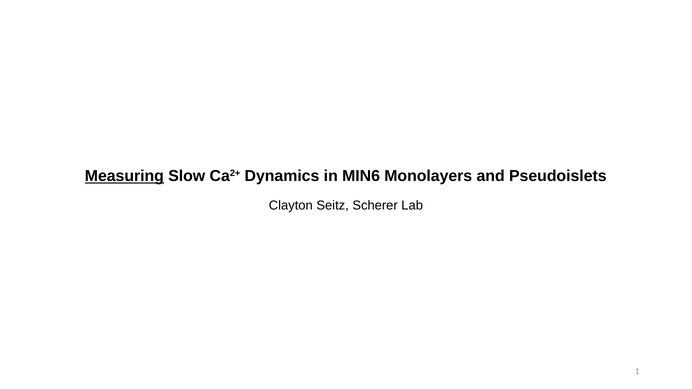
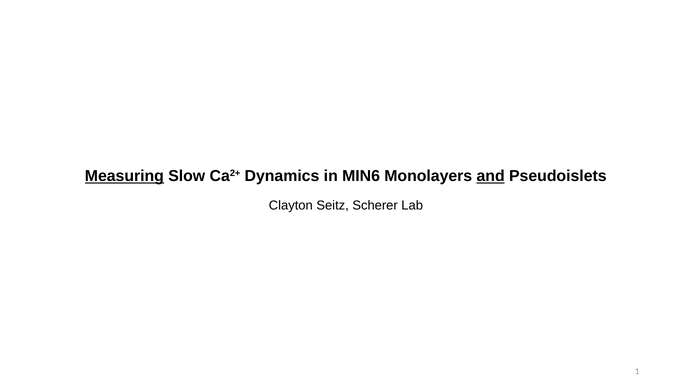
and underline: none -> present
